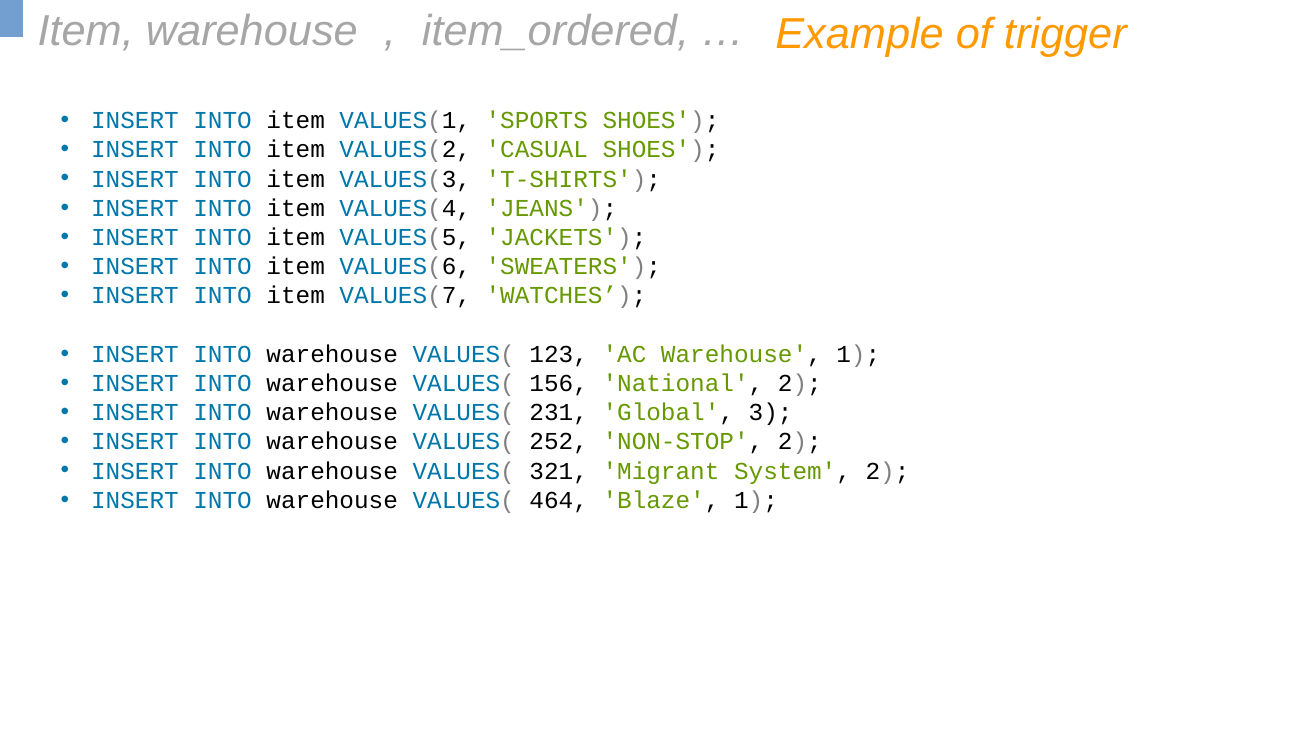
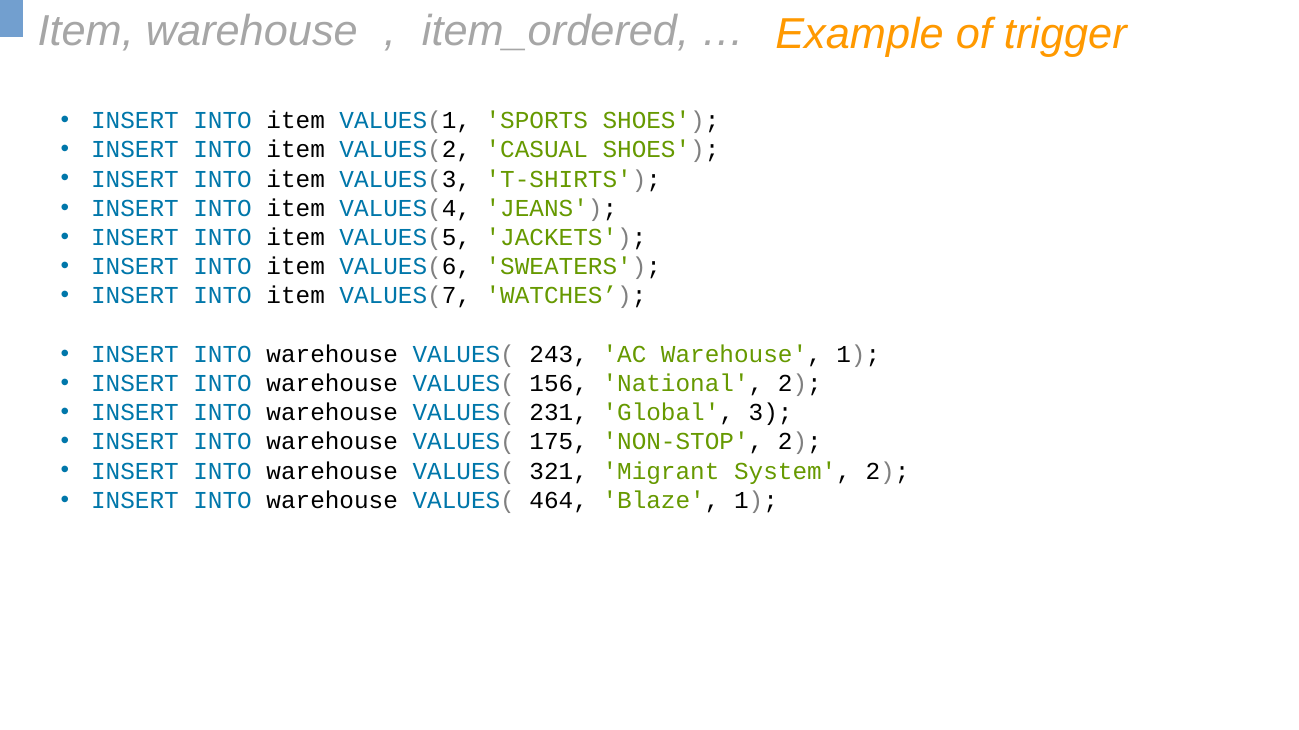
123: 123 -> 243
252: 252 -> 175
